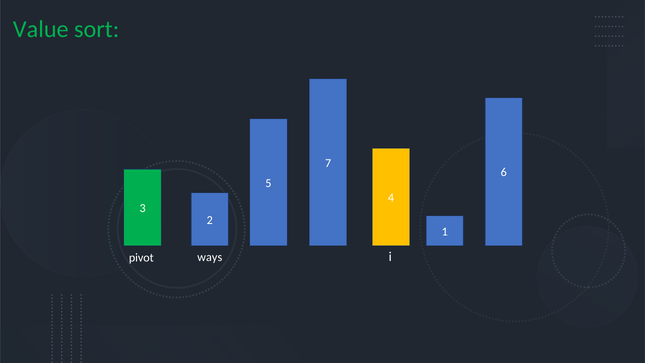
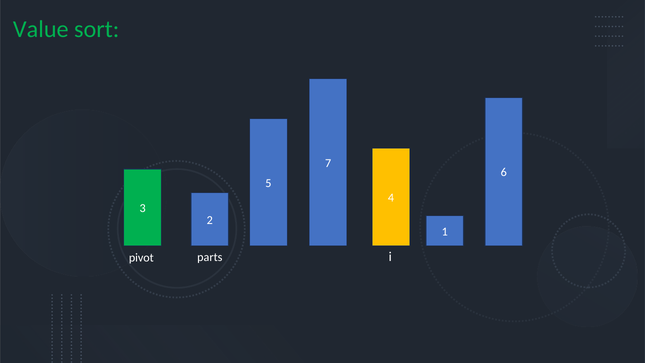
ways: ways -> parts
